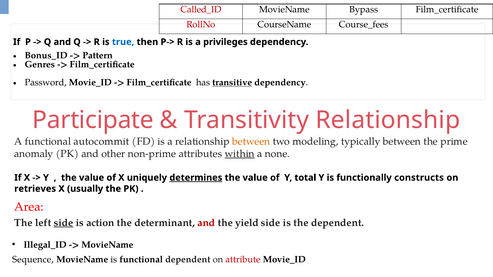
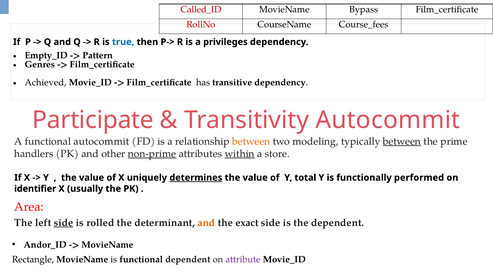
Bonus_ID: Bonus_ID -> Empty_ID
Password: Password -> Achieved
transitive underline: present -> none
Transitivity Relationship: Relationship -> Autocommit
between at (402, 142) underline: none -> present
anomaly: anomaly -> handlers
non-prime underline: none -> present
none: none -> store
constructs: constructs -> performed
retrieves: retrieves -> identifier
action: action -> rolled
and at (206, 223) colour: red -> orange
yield: yield -> exact
Illegal_ID: Illegal_ID -> Andor_ID
Sequence: Sequence -> Rectangle
attribute colour: red -> purple
